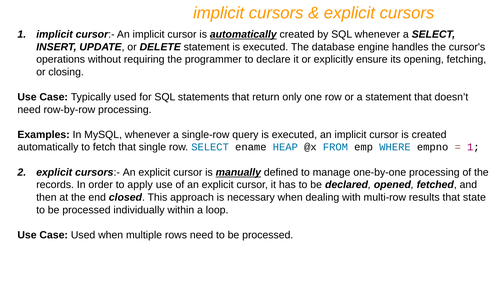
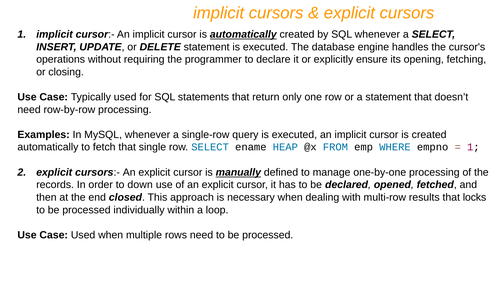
apply: apply -> down
state: state -> locks
